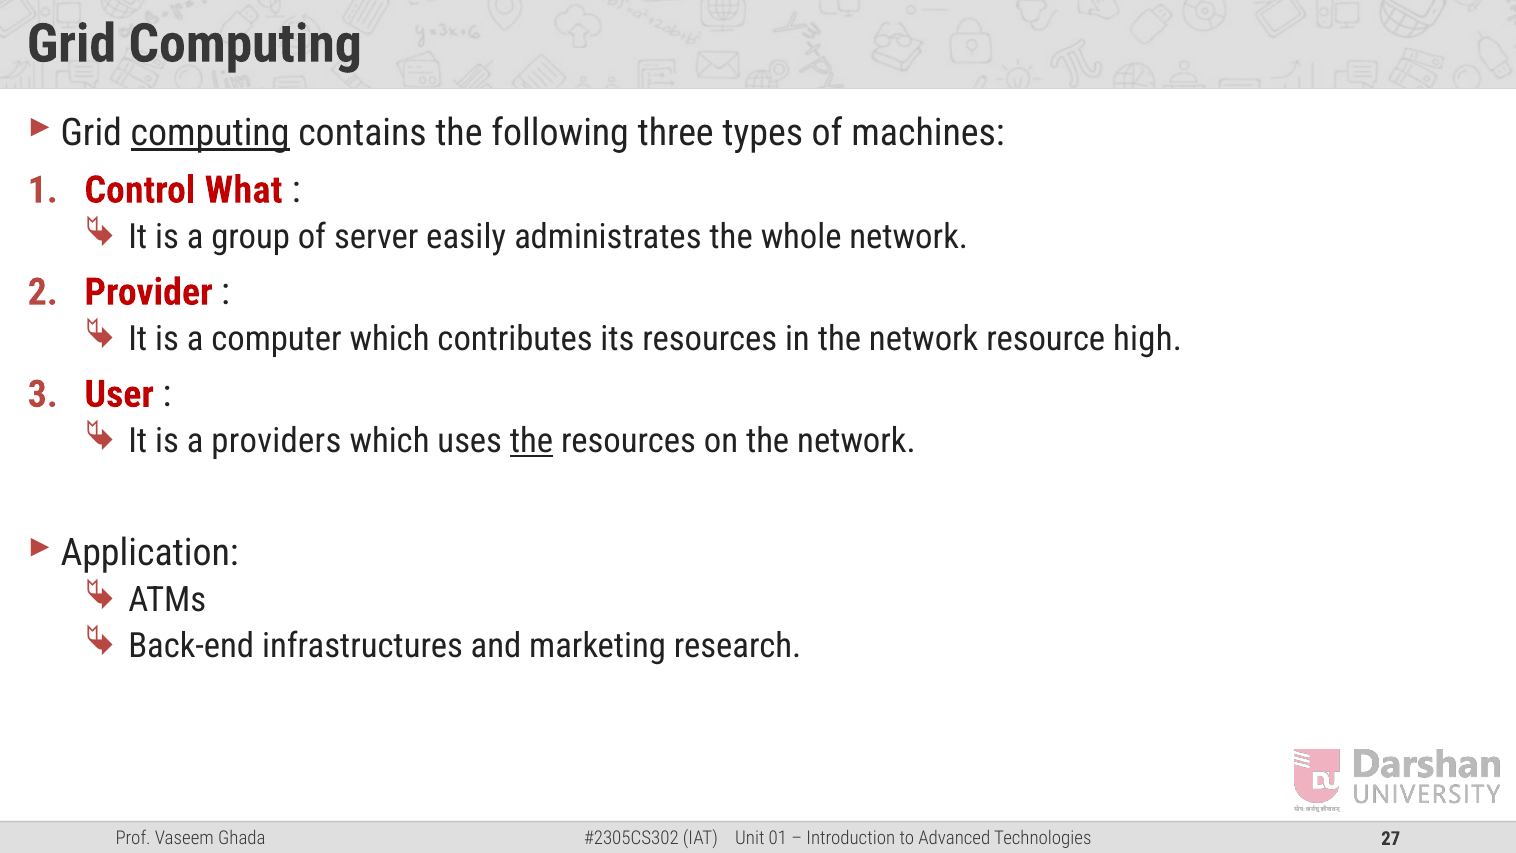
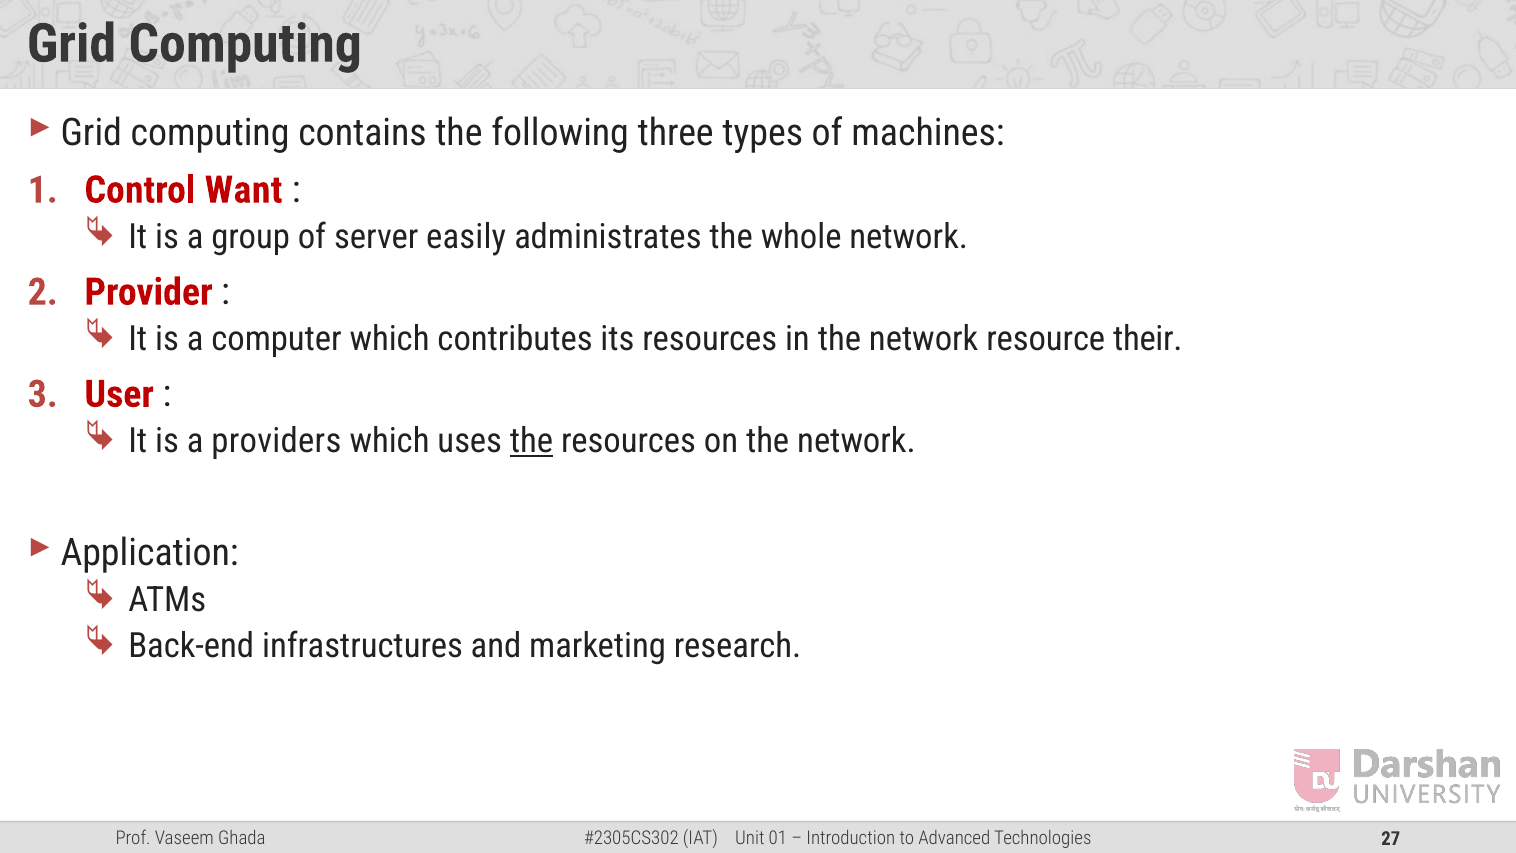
computing at (210, 133) underline: present -> none
What: What -> Want
high: high -> their
